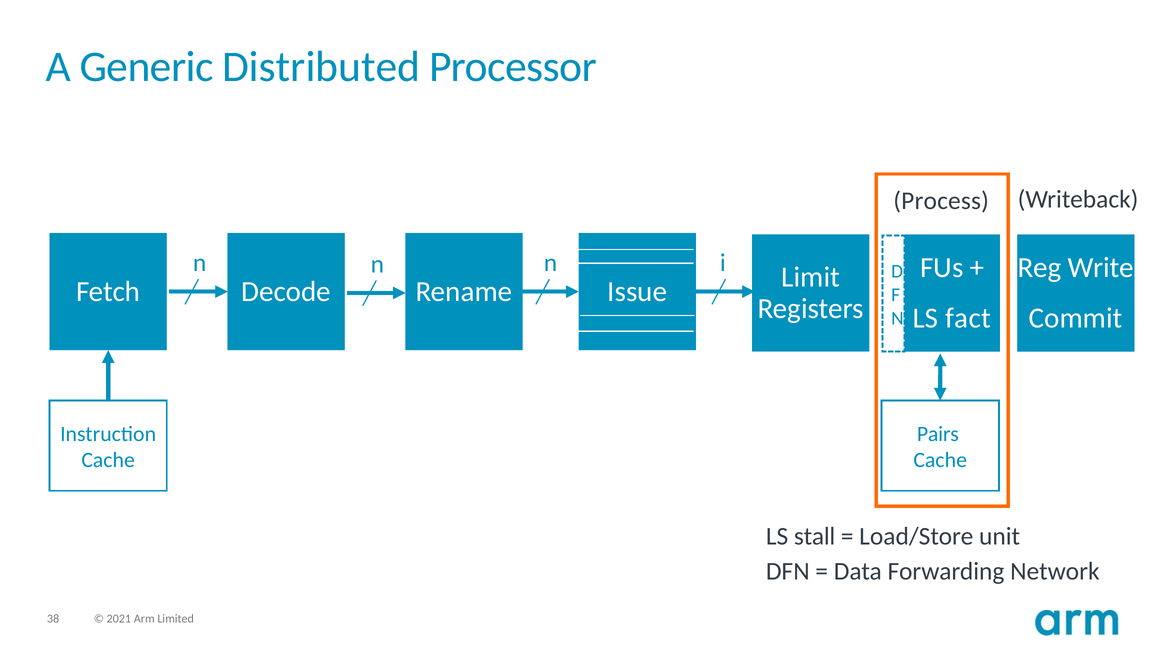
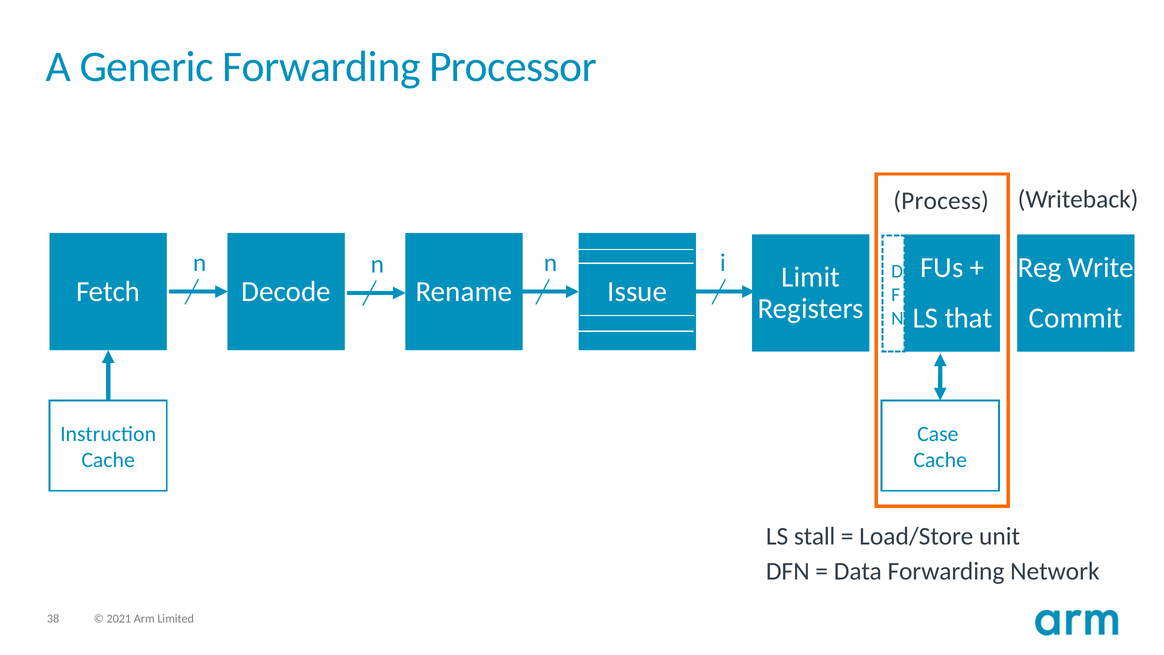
Generic Distributed: Distributed -> Forwarding
fact: fact -> that
Pairs: Pairs -> Case
